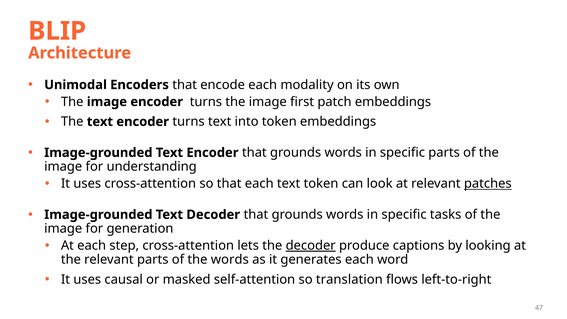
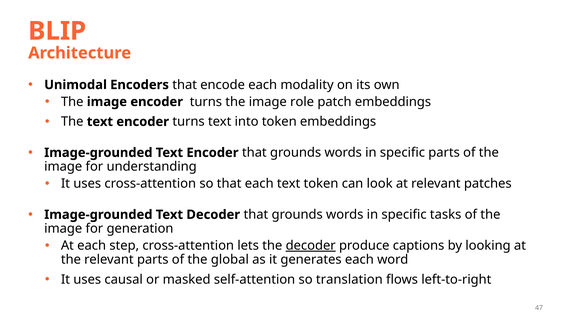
first: first -> role
patches underline: present -> none
the words: words -> global
